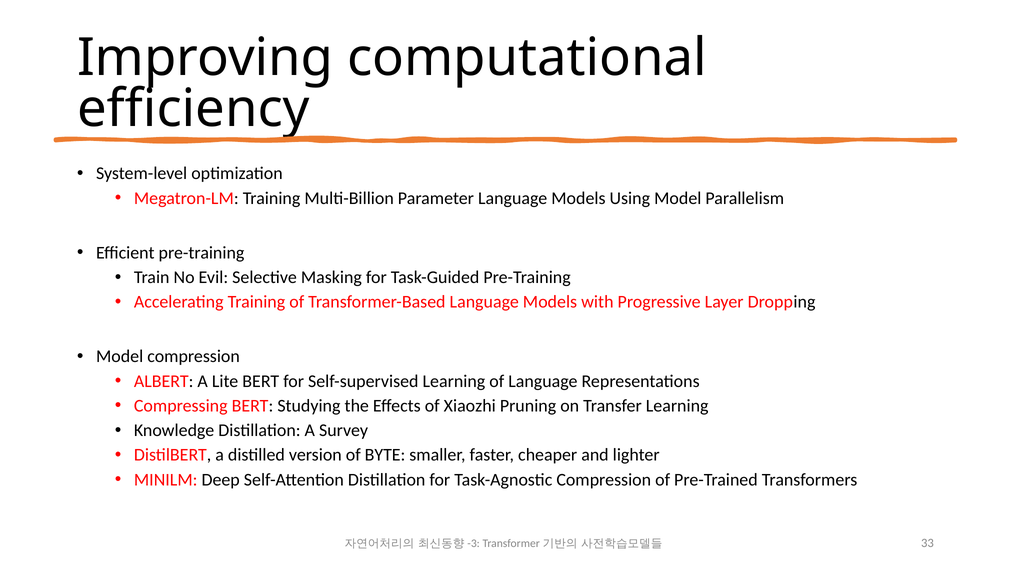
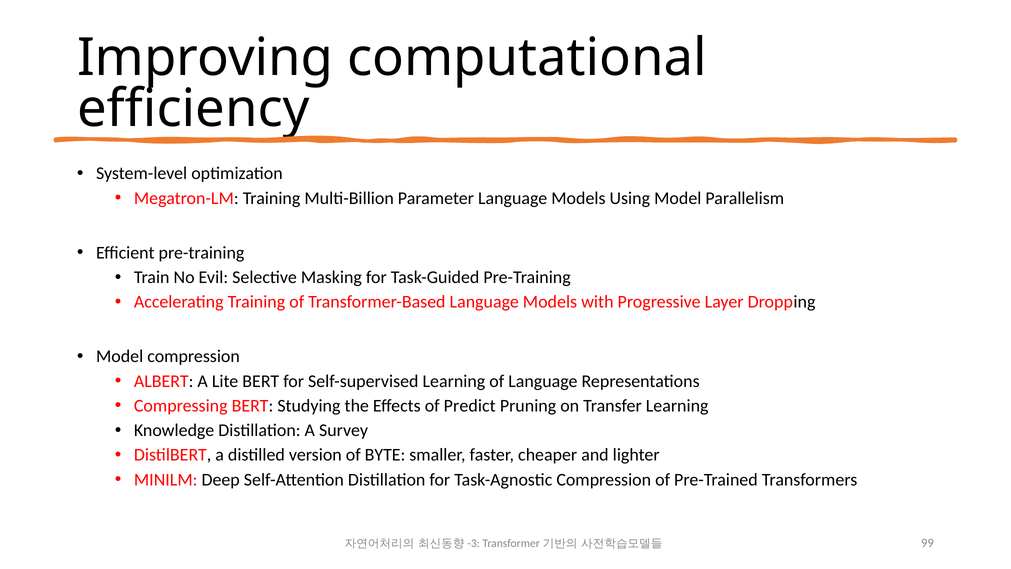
Xiaozhi: Xiaozhi -> Predict
33: 33 -> 99
